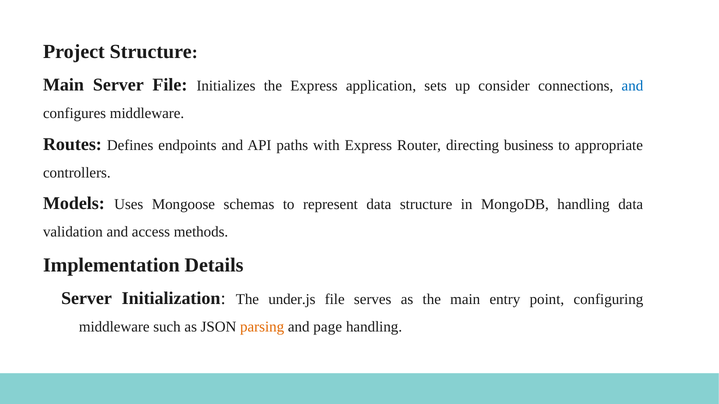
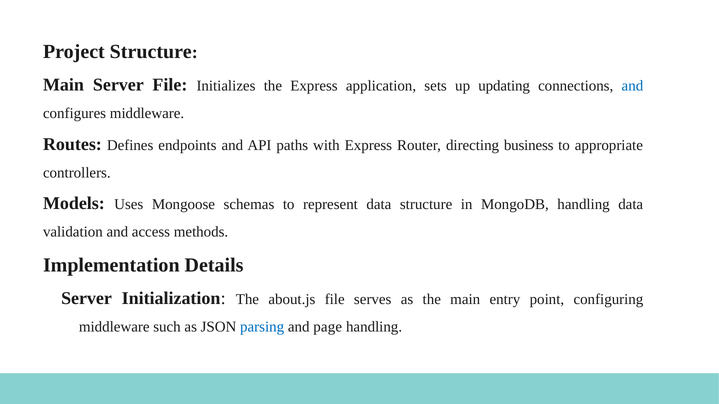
consider: consider -> updating
under.js: under.js -> about.js
parsing colour: orange -> blue
